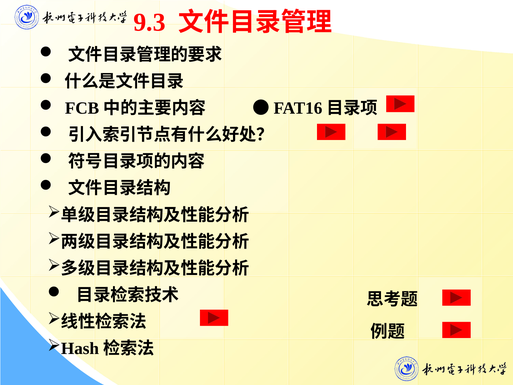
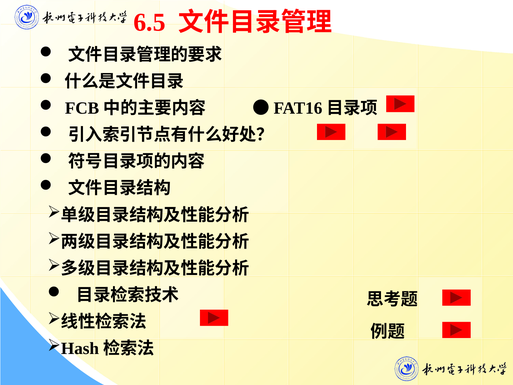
9.3: 9.3 -> 6.5
